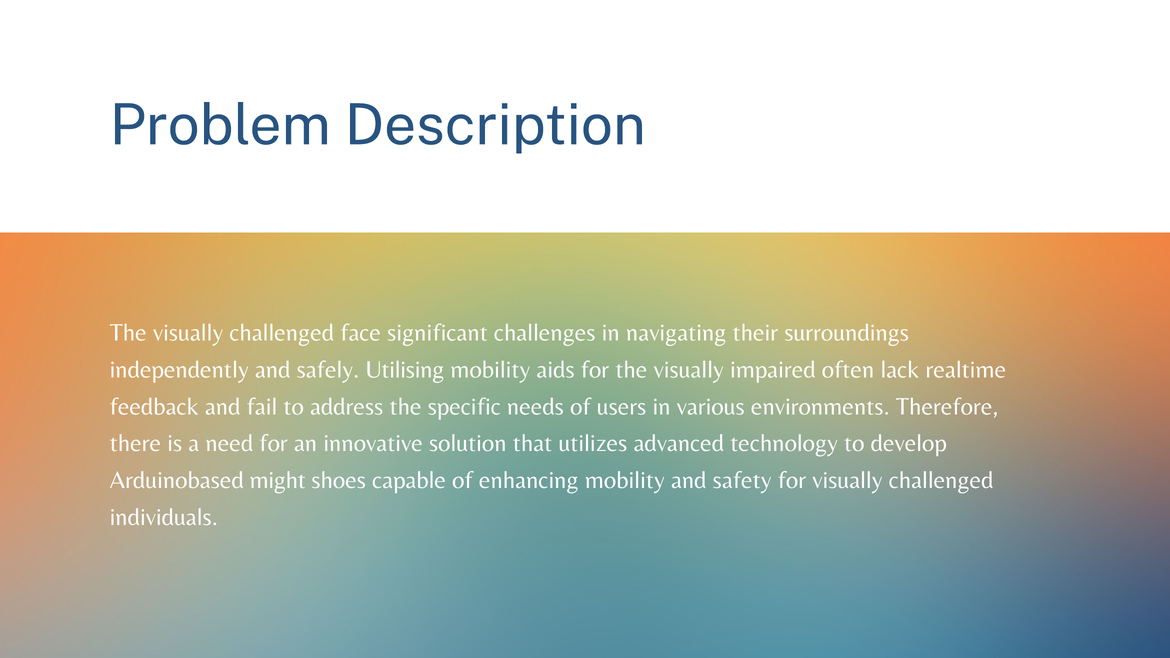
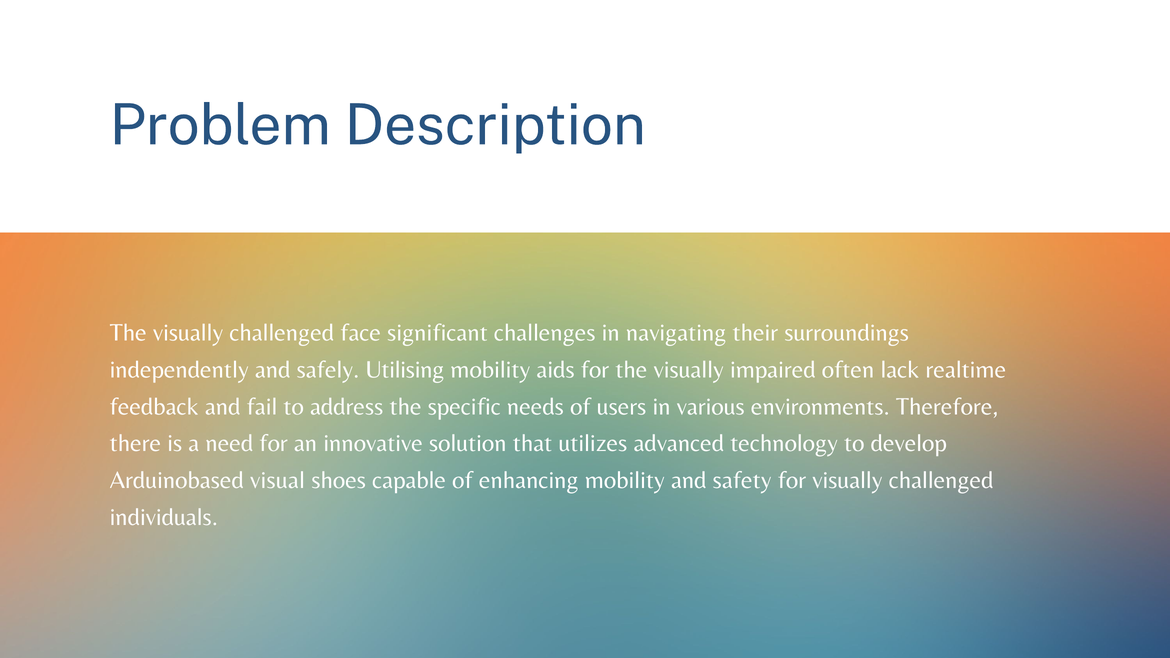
might: might -> visual
